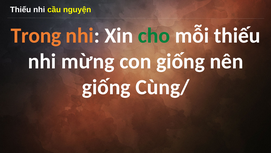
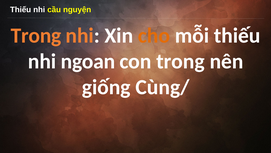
cho colour: green -> orange
mừng: mừng -> ngoan
con giống: giống -> trong
